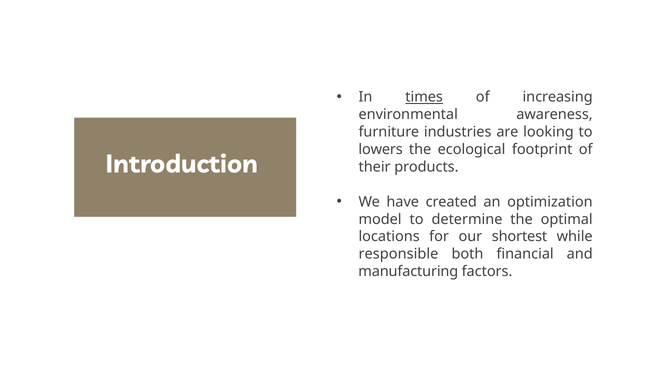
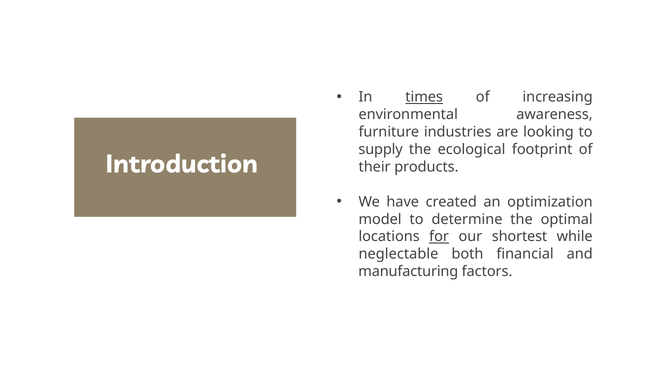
lowers: lowers -> supply
for underline: none -> present
responsible: responsible -> neglectable
